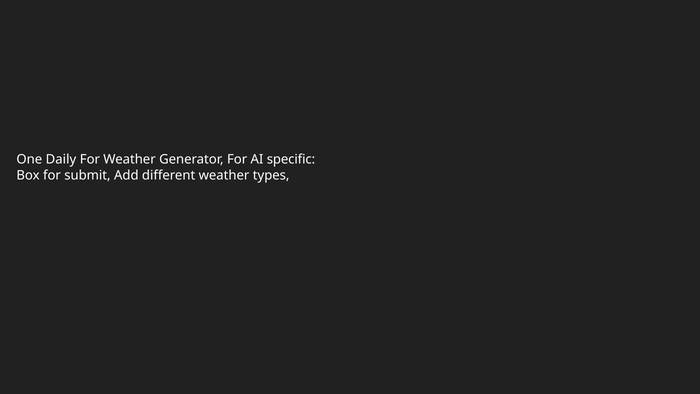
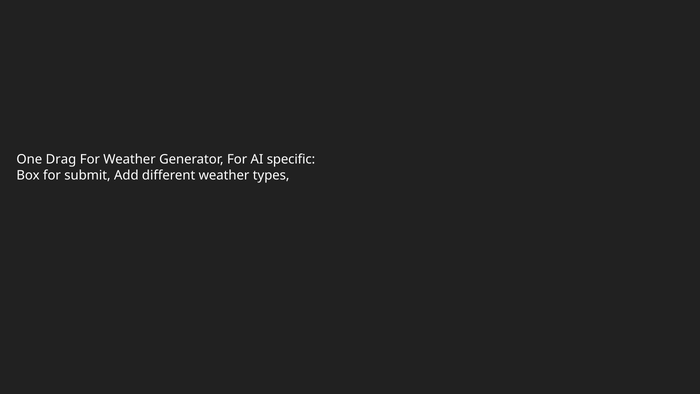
Daily: Daily -> Drag
